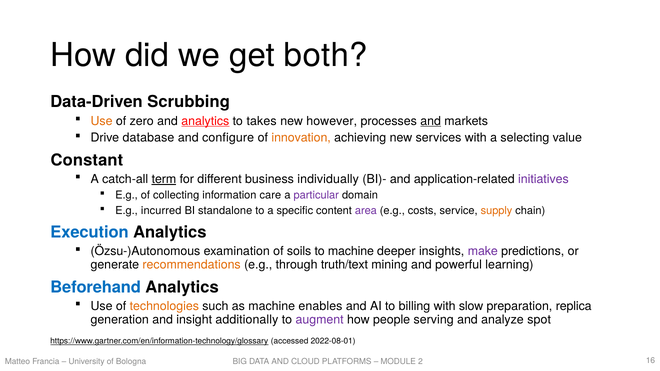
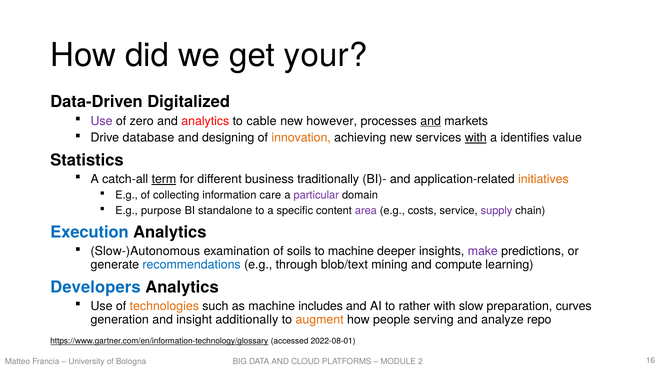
both: both -> your
Scrubbing: Scrubbing -> Digitalized
Use at (102, 121) colour: orange -> purple
analytics at (205, 121) underline: present -> none
takes: takes -> cable
configure: configure -> designing
with at (476, 138) underline: none -> present
selecting: selecting -> identifies
Constant: Constant -> Statistics
individually: individually -> traditionally
initiatives colour: purple -> orange
incurred: incurred -> purpose
supply colour: orange -> purple
Özsu-)Autonomous: Özsu-)Autonomous -> Slow-)Autonomous
recommendations colour: orange -> blue
truth/text: truth/text -> blob/text
powerful: powerful -> compute
Beforehand: Beforehand -> Developers
enables: enables -> includes
billing: billing -> rather
replica: replica -> curves
augment colour: purple -> orange
spot: spot -> repo
